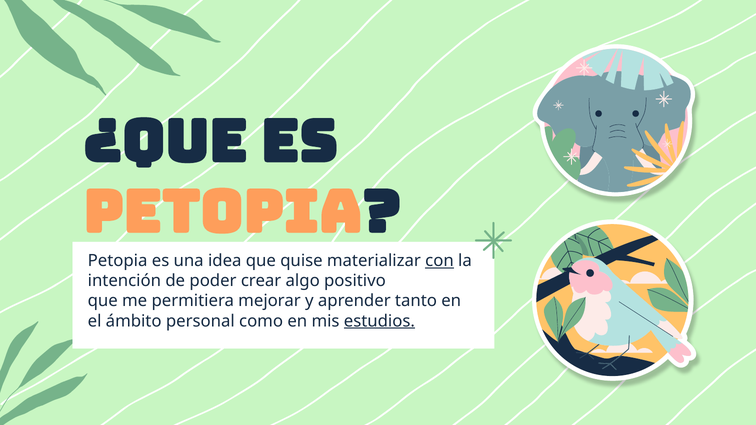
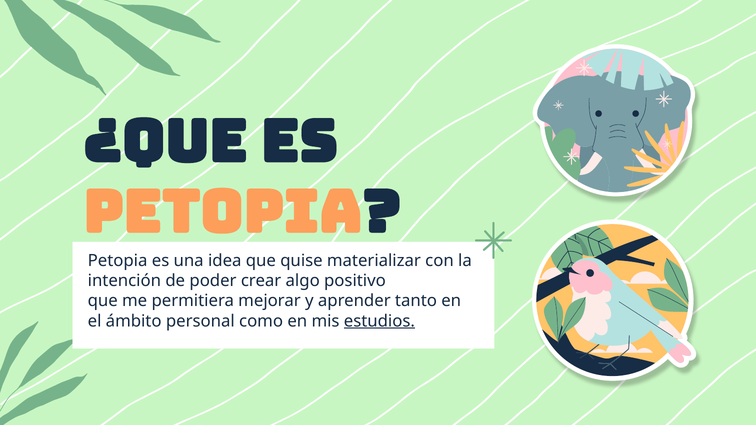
con underline: present -> none
